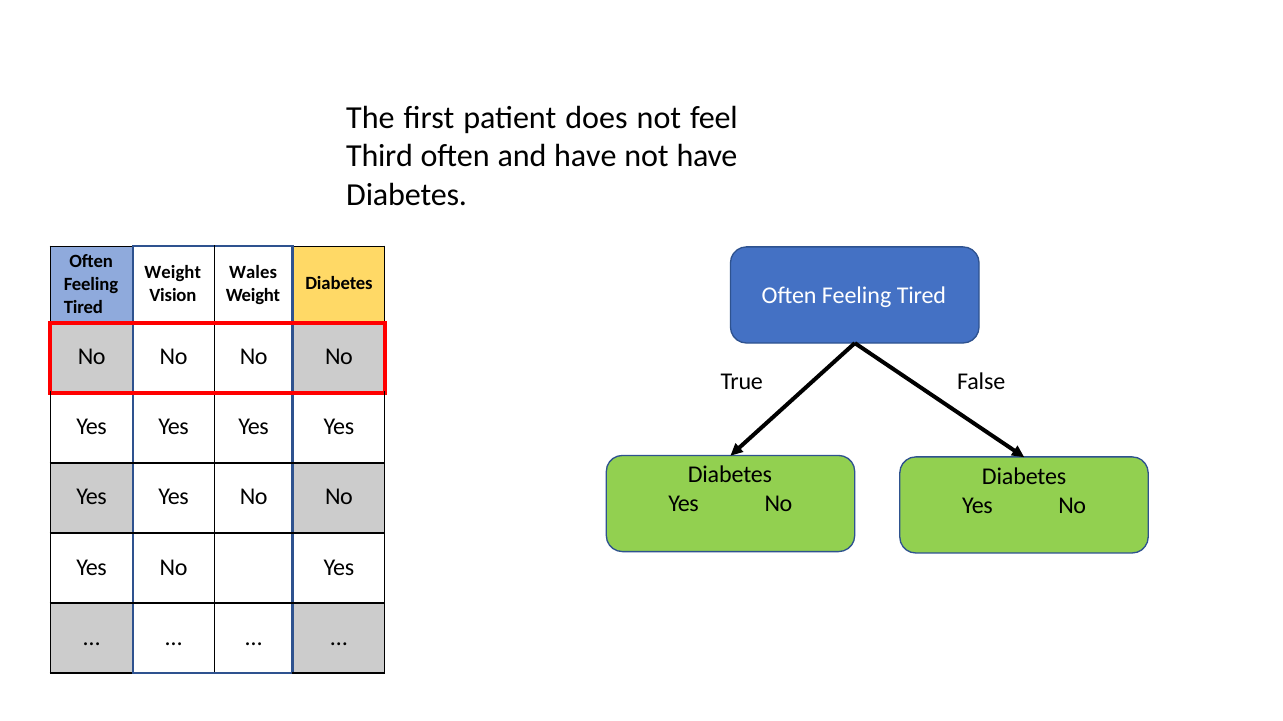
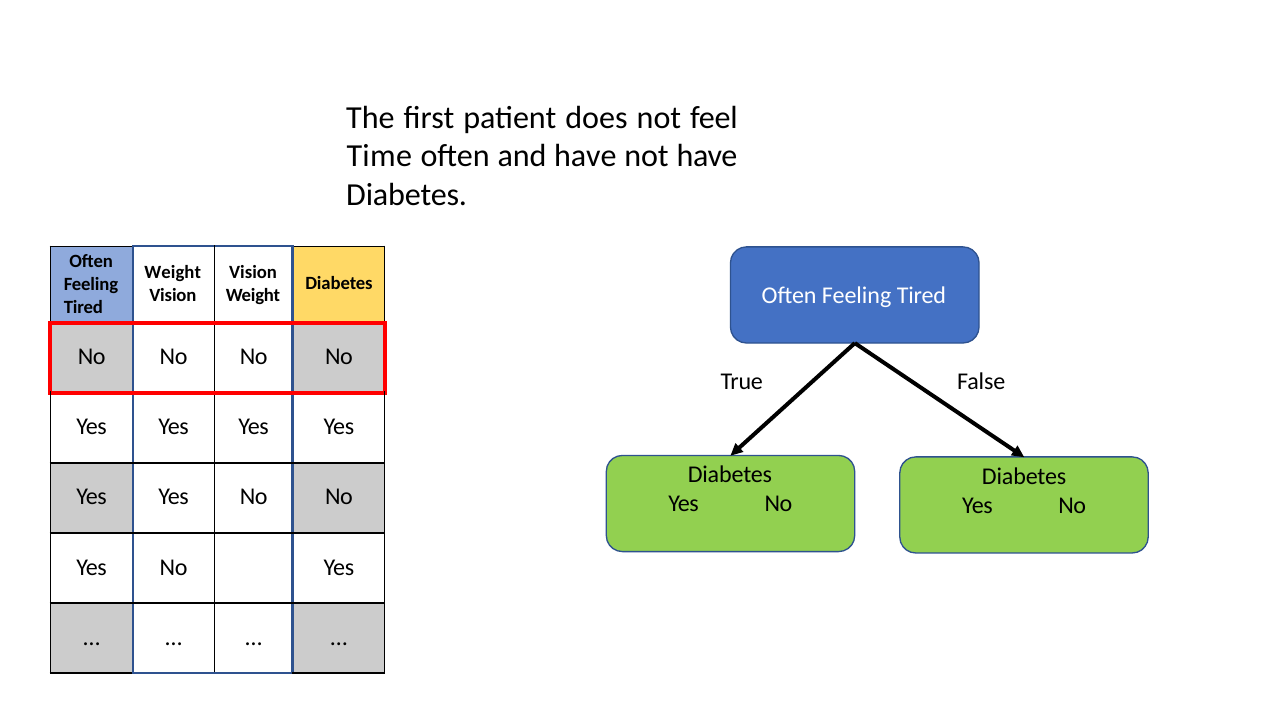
Third: Third -> Time
Wales at (253, 273): Wales -> Vision
